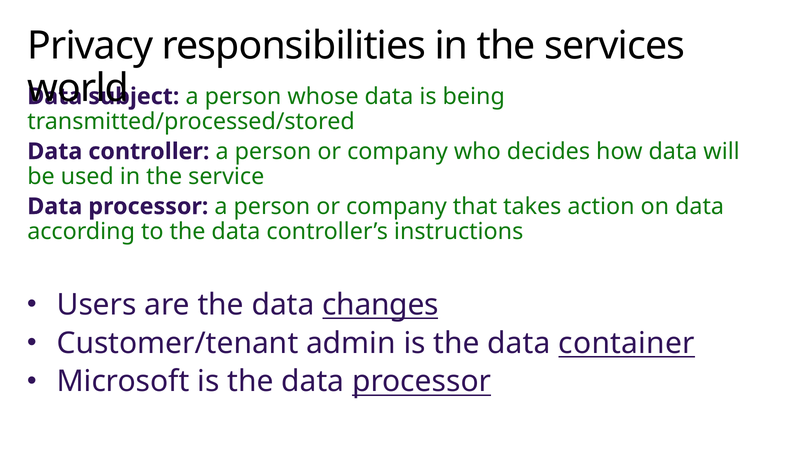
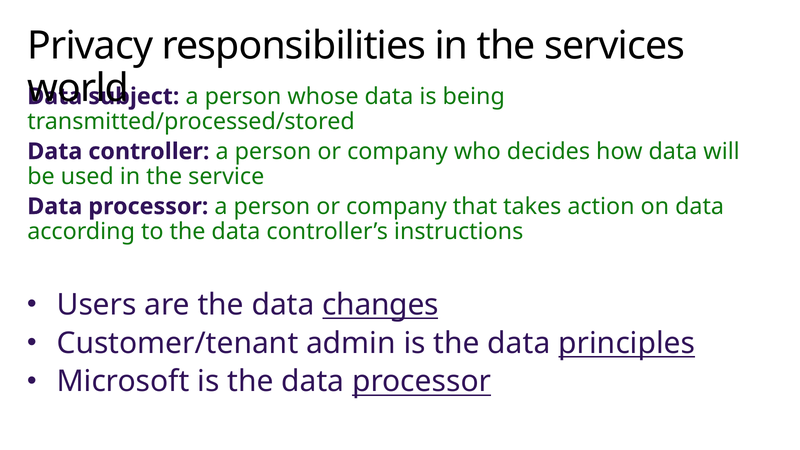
container: container -> principles
